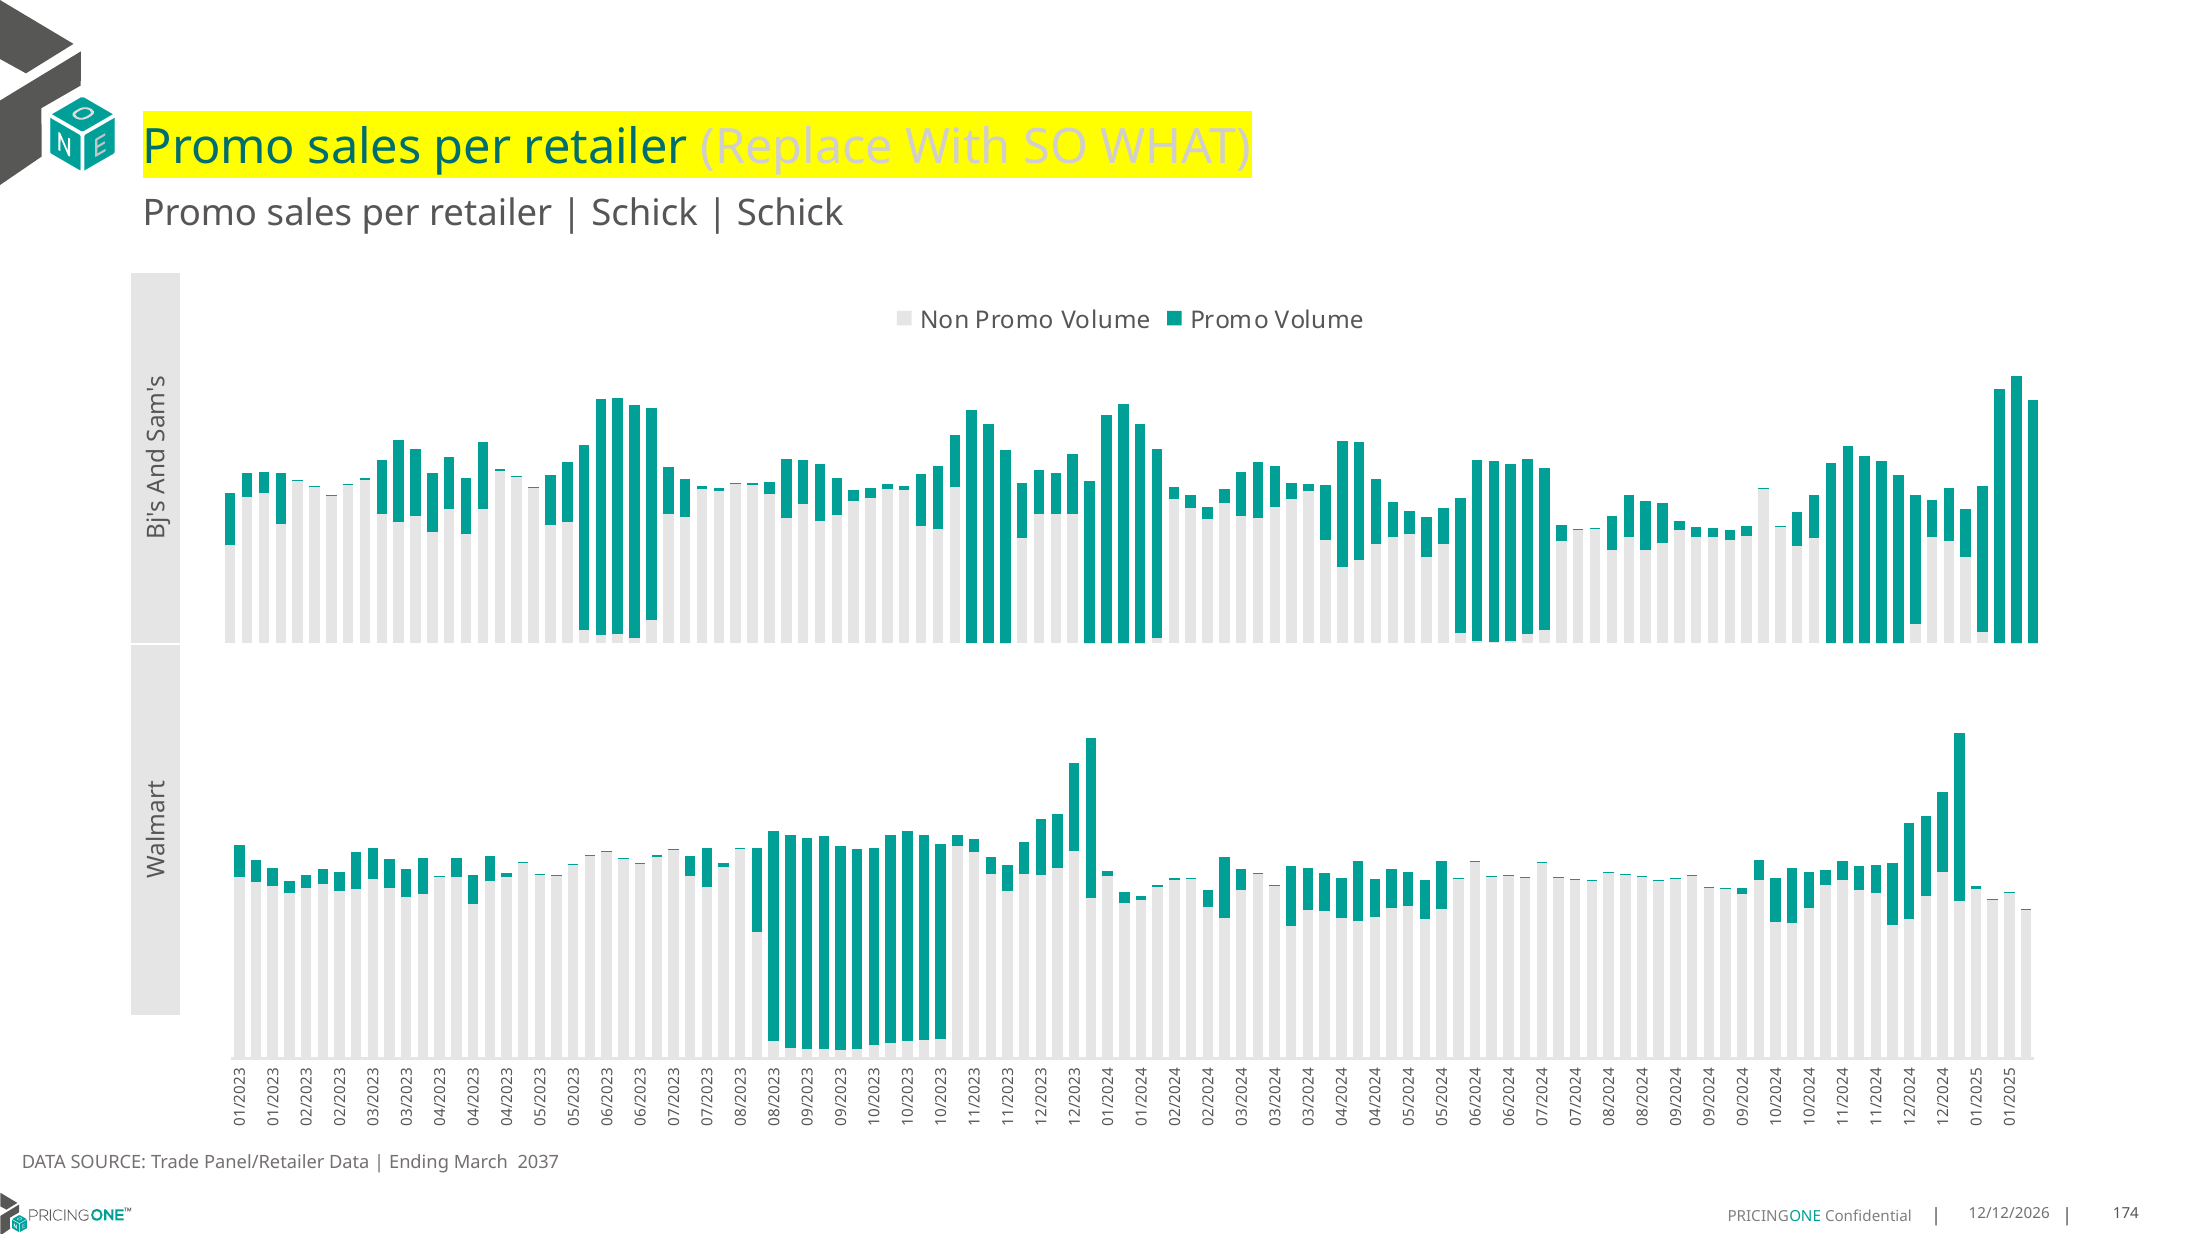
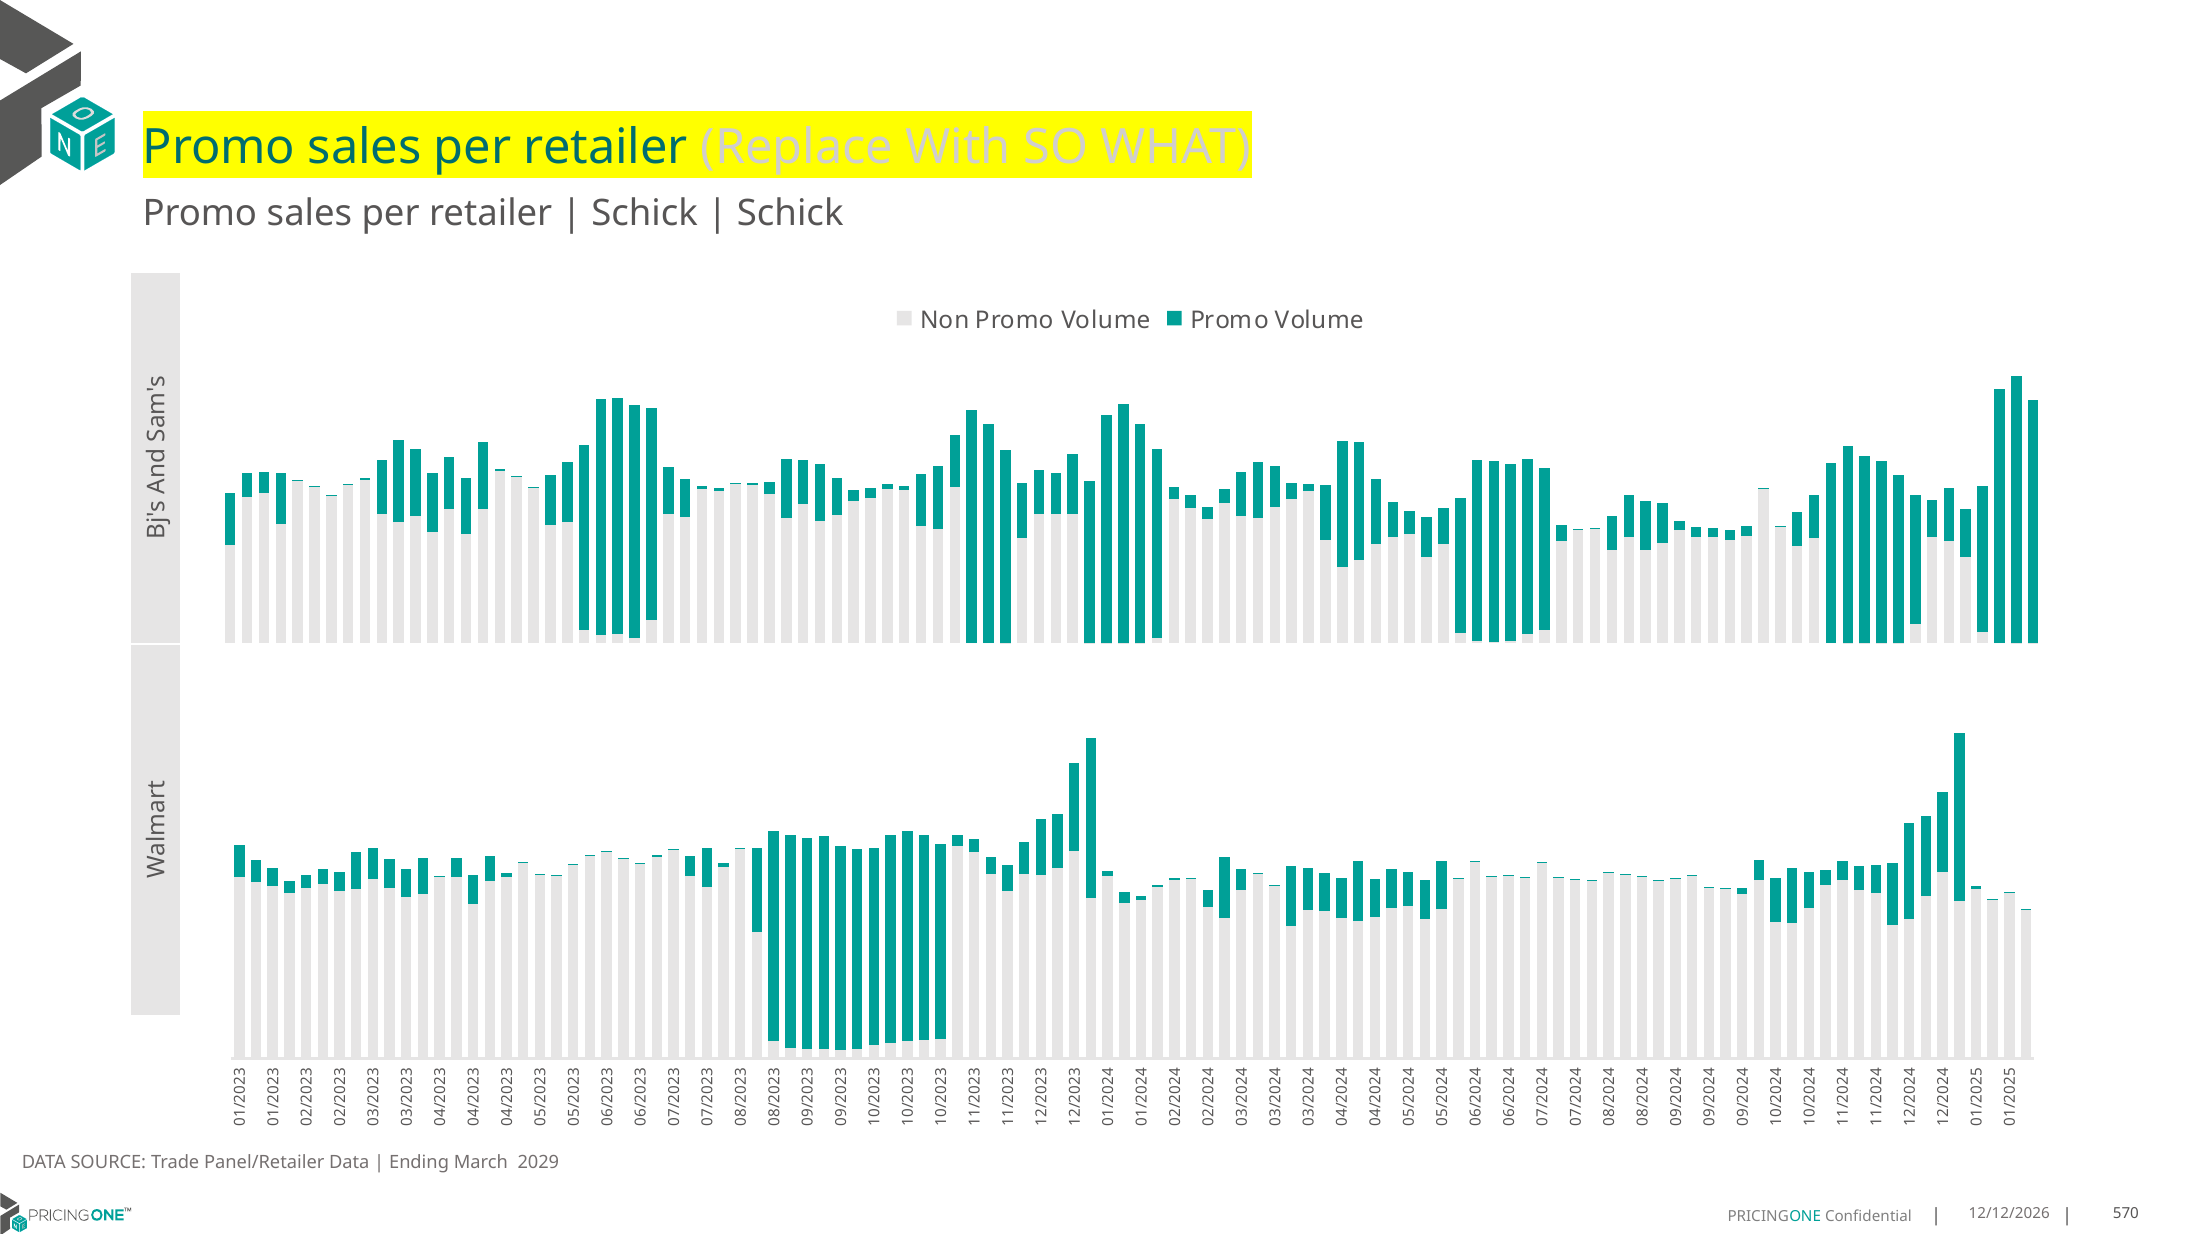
2037: 2037 -> 2029
174: 174 -> 570
